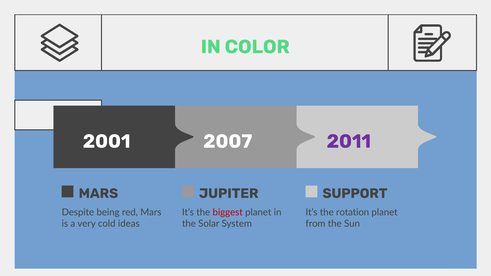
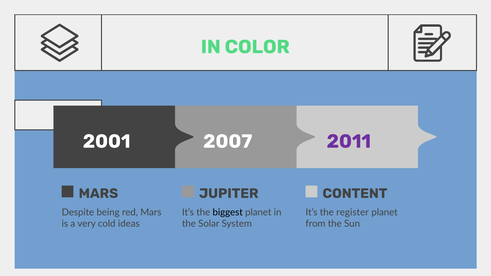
SUPPORT: SUPPORT -> CONTENT
biggest colour: red -> black
rotation: rotation -> register
